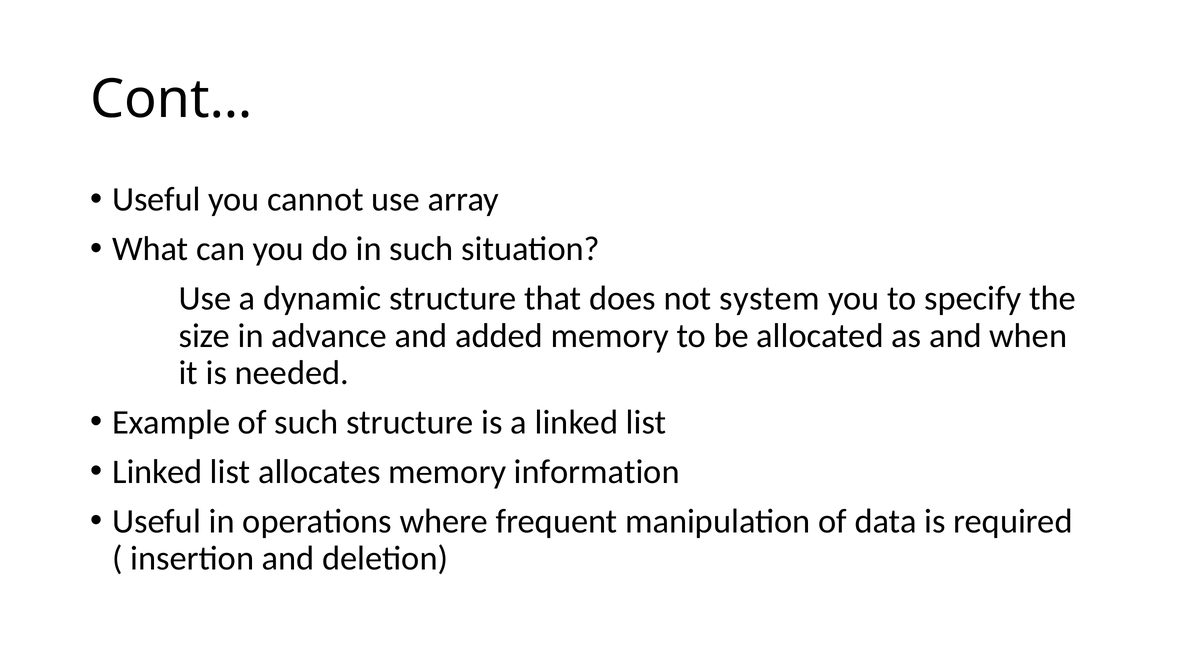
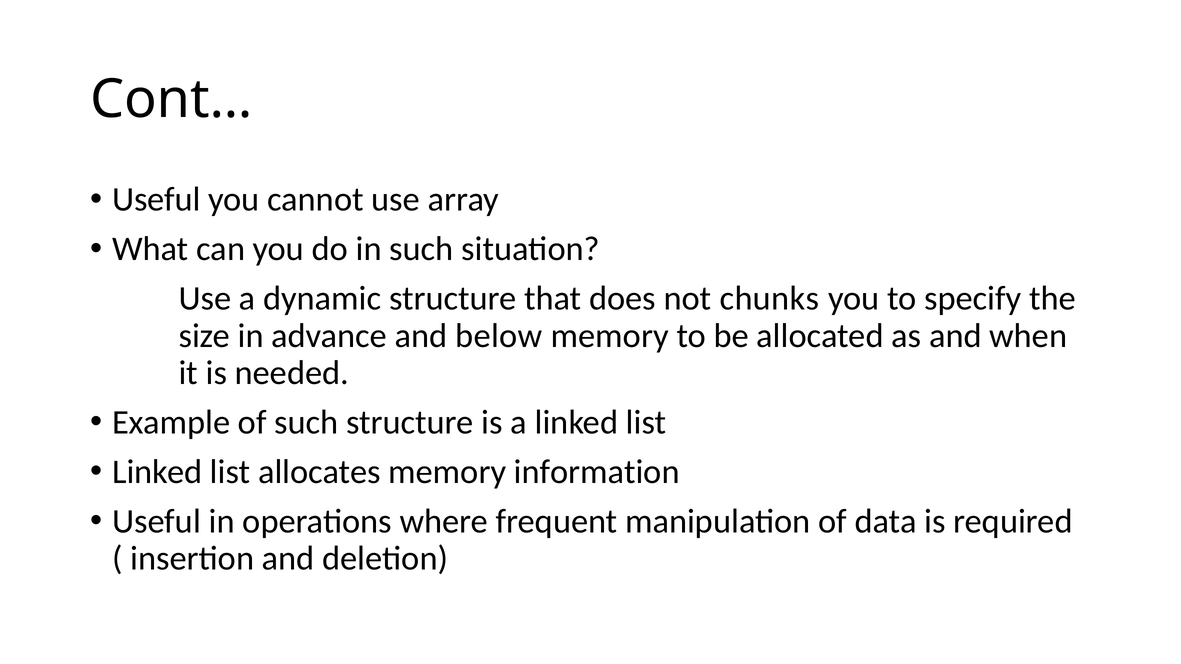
system: system -> chunks
added: added -> below
